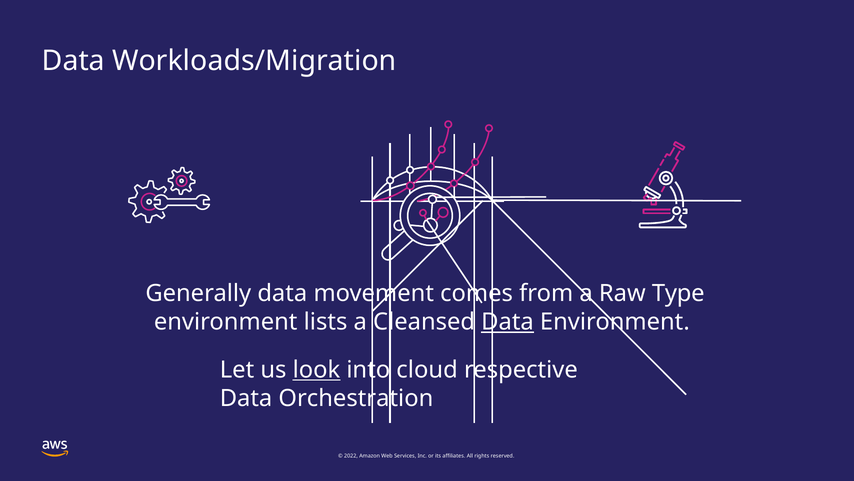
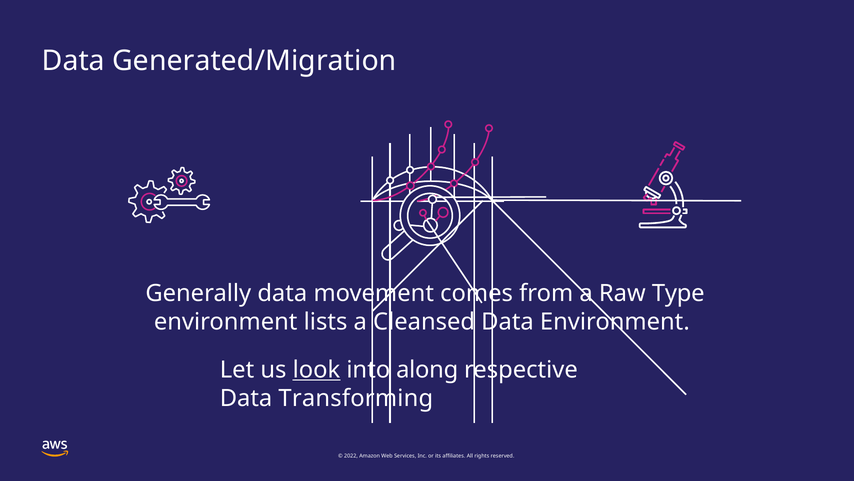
Workloads/Migration: Workloads/Migration -> Generated/Migration
Data at (508, 322) underline: present -> none
cloud: cloud -> along
Orchestration: Orchestration -> Transforming
